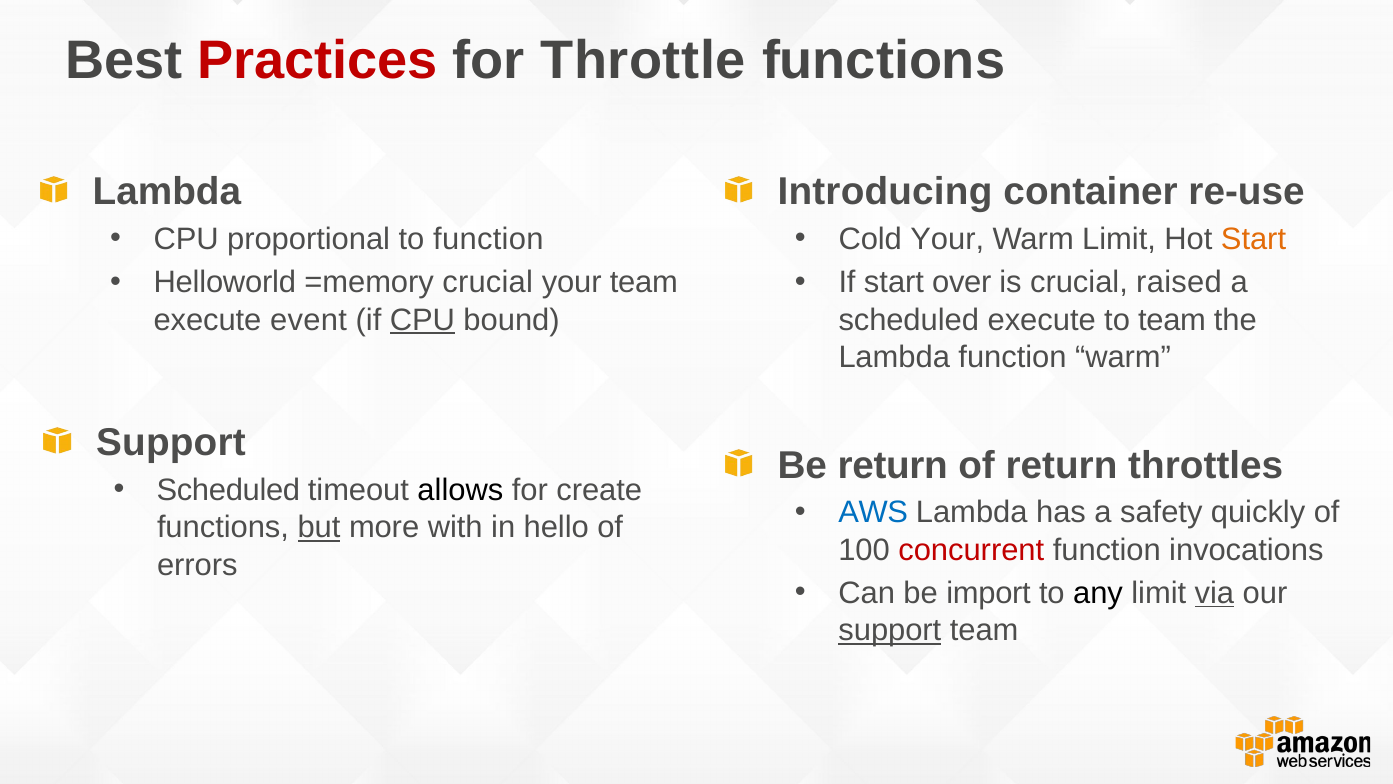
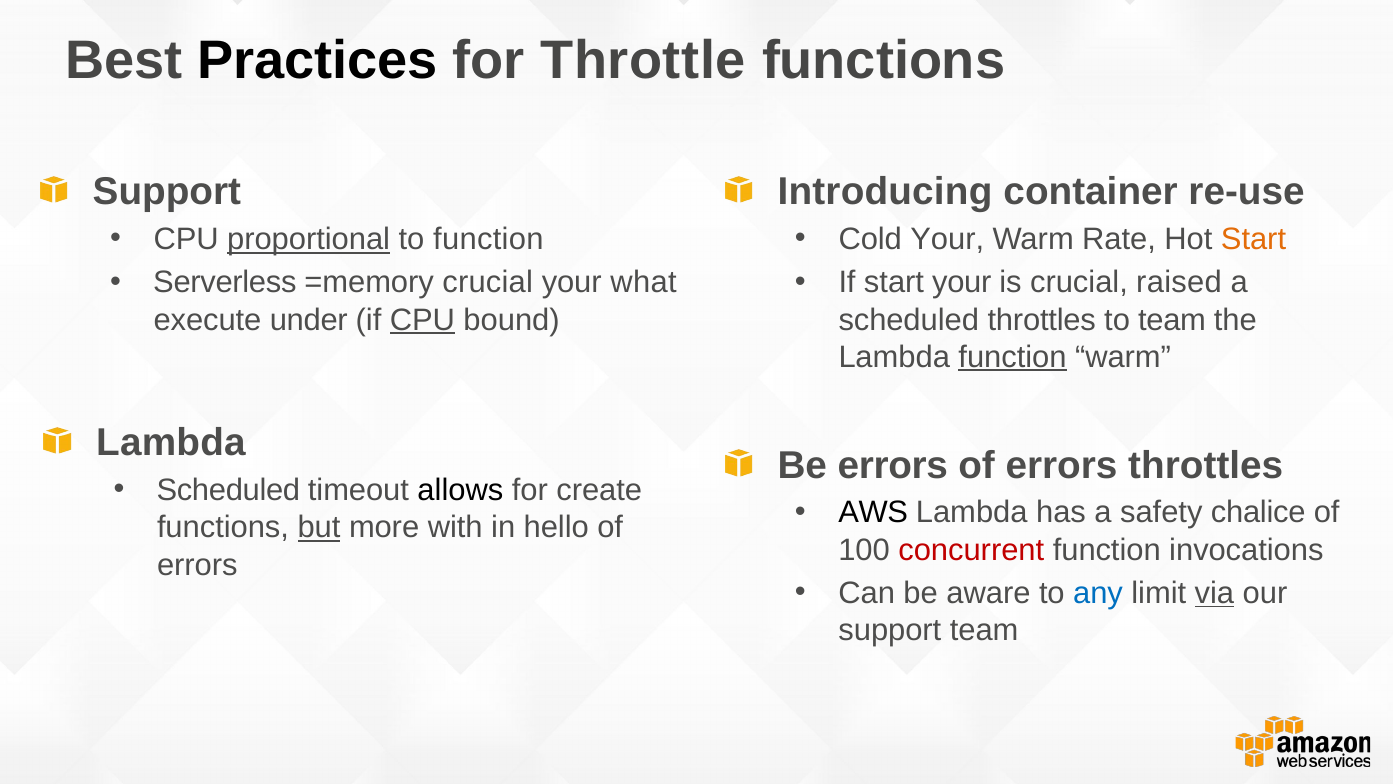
Practices colour: red -> black
Lambda at (167, 192): Lambda -> Support
proportional underline: none -> present
Warm Limit: Limit -> Rate
Helloworld: Helloworld -> Serverless
your team: team -> what
start over: over -> your
event: event -> under
scheduled execute: execute -> throttles
function at (1013, 357) underline: none -> present
Support at (171, 443): Support -> Lambda
Be return: return -> errors
return at (1061, 465): return -> errors
AWS colour: blue -> black
quickly: quickly -> chalice
import: import -> aware
any colour: black -> blue
support at (890, 630) underline: present -> none
